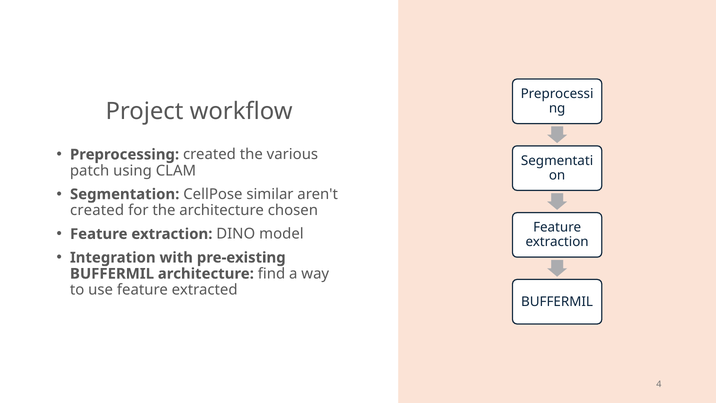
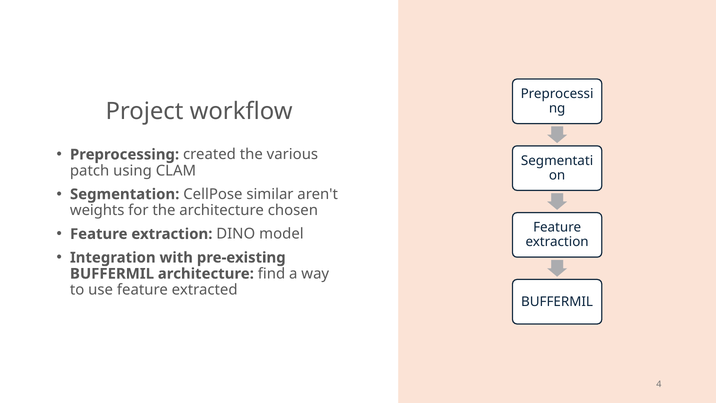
created at (97, 210): created -> weights
